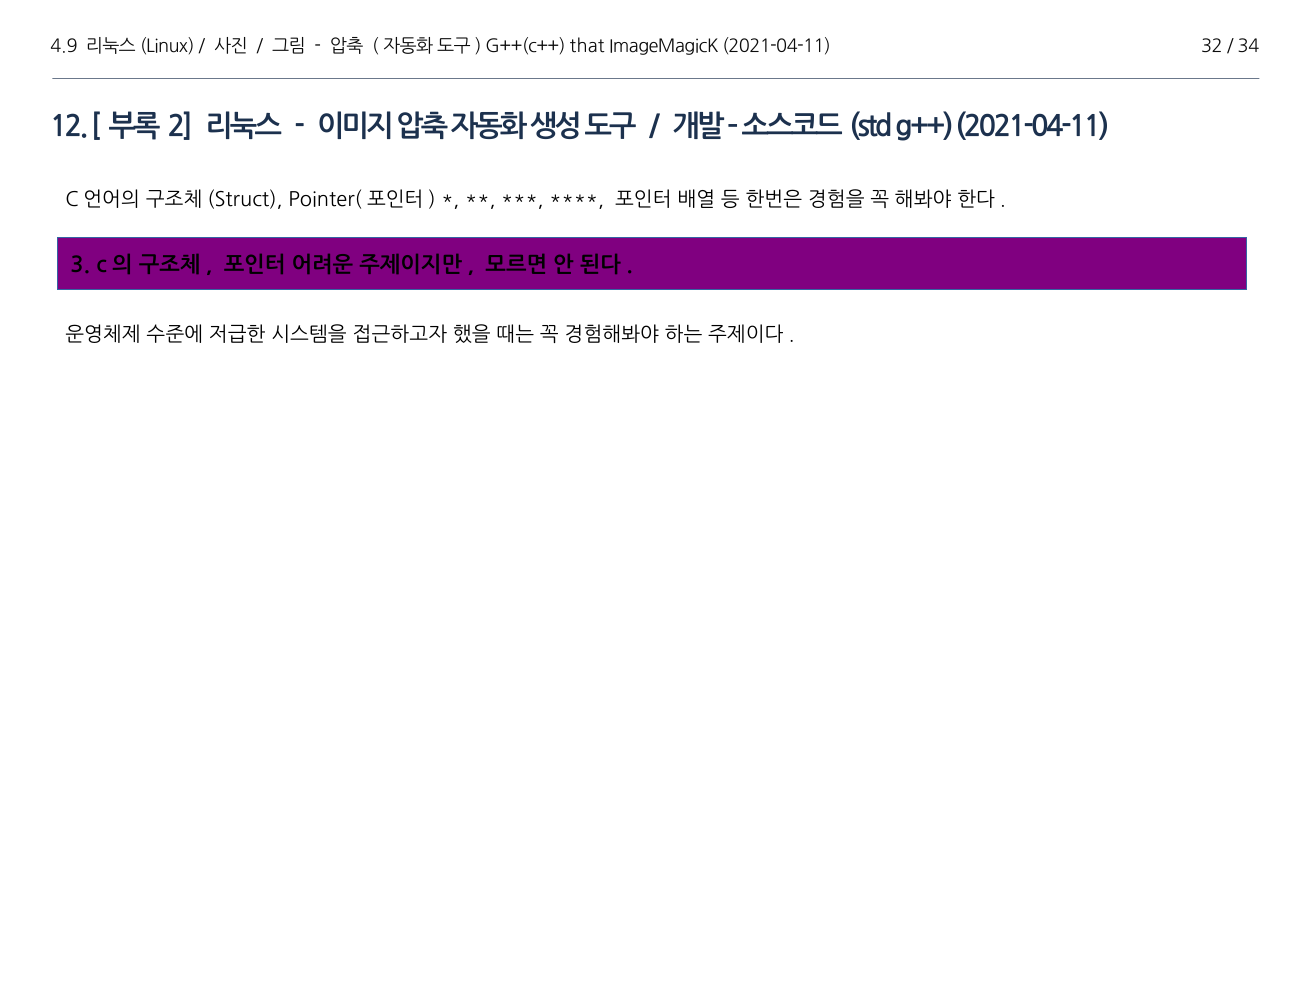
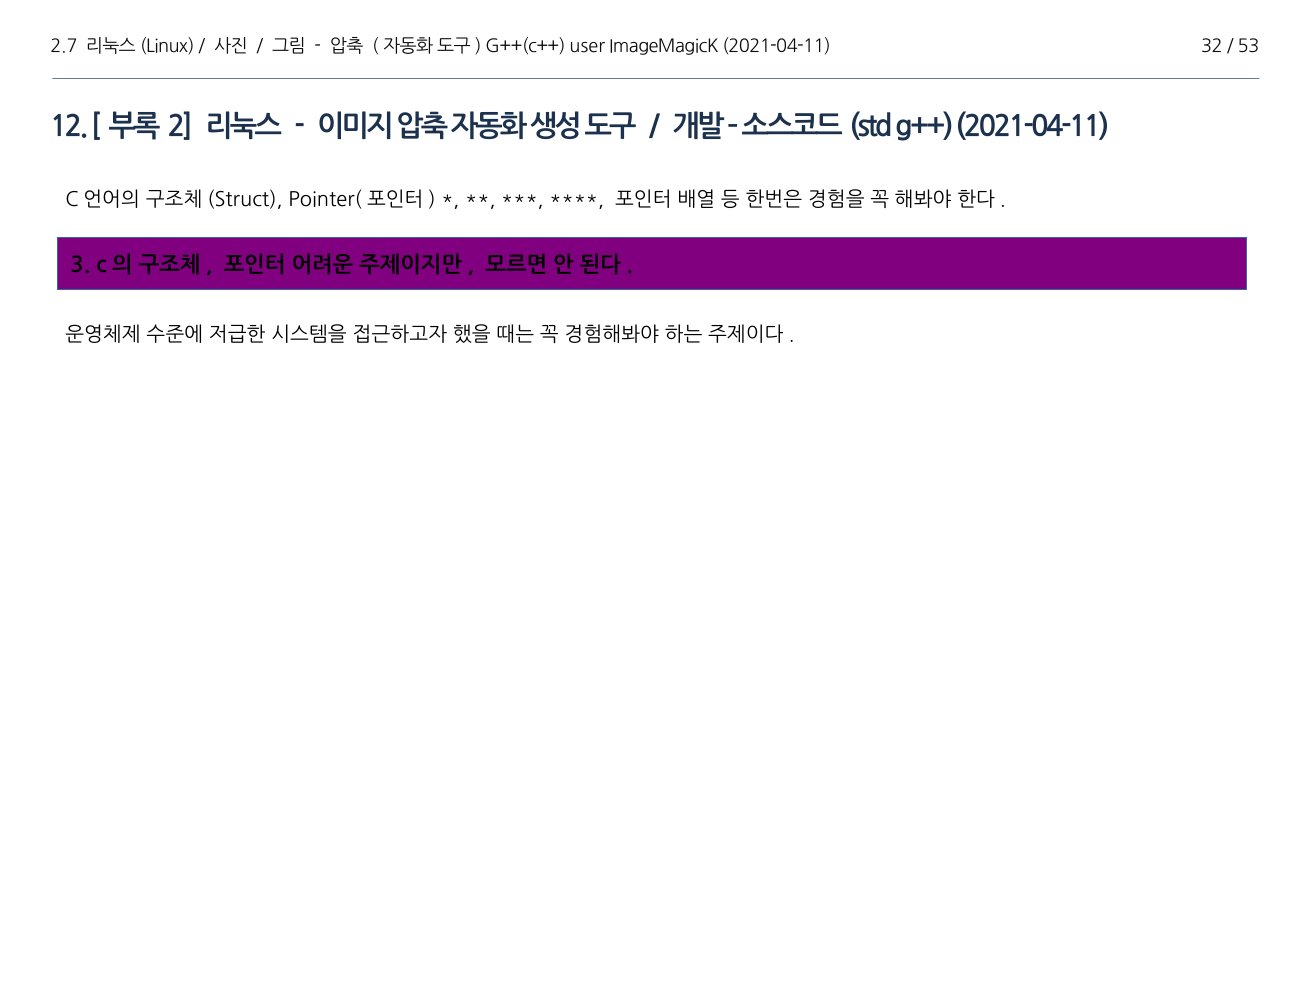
4.9: 4.9 -> 2.7
that: that -> user
34: 34 -> 53
